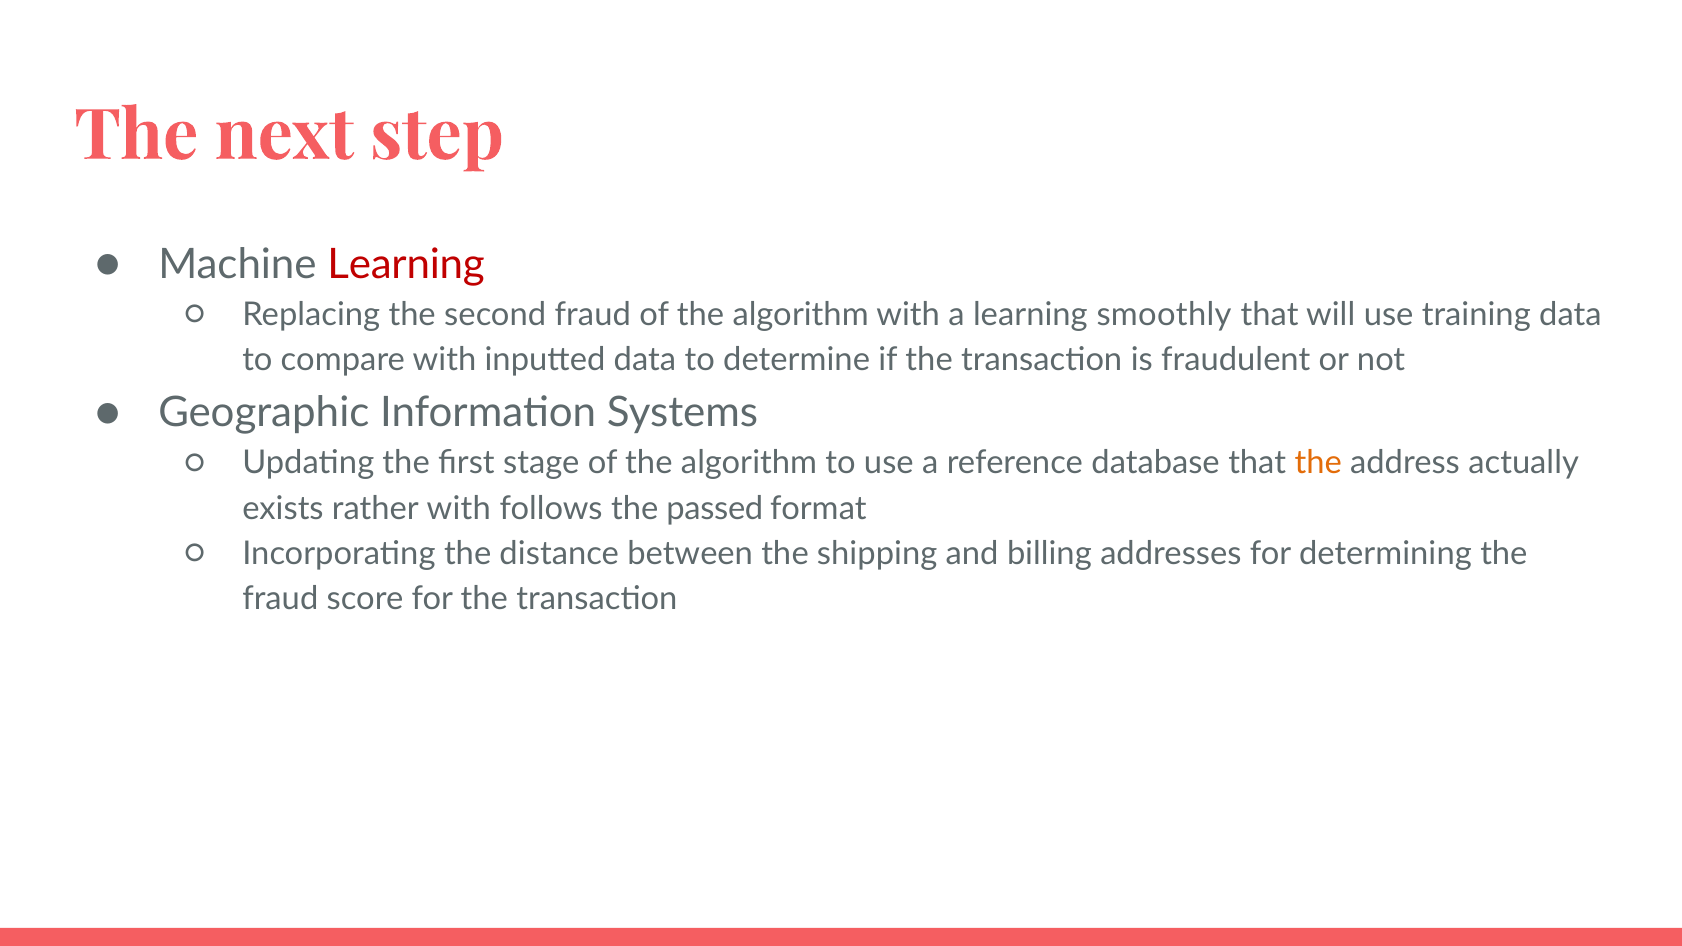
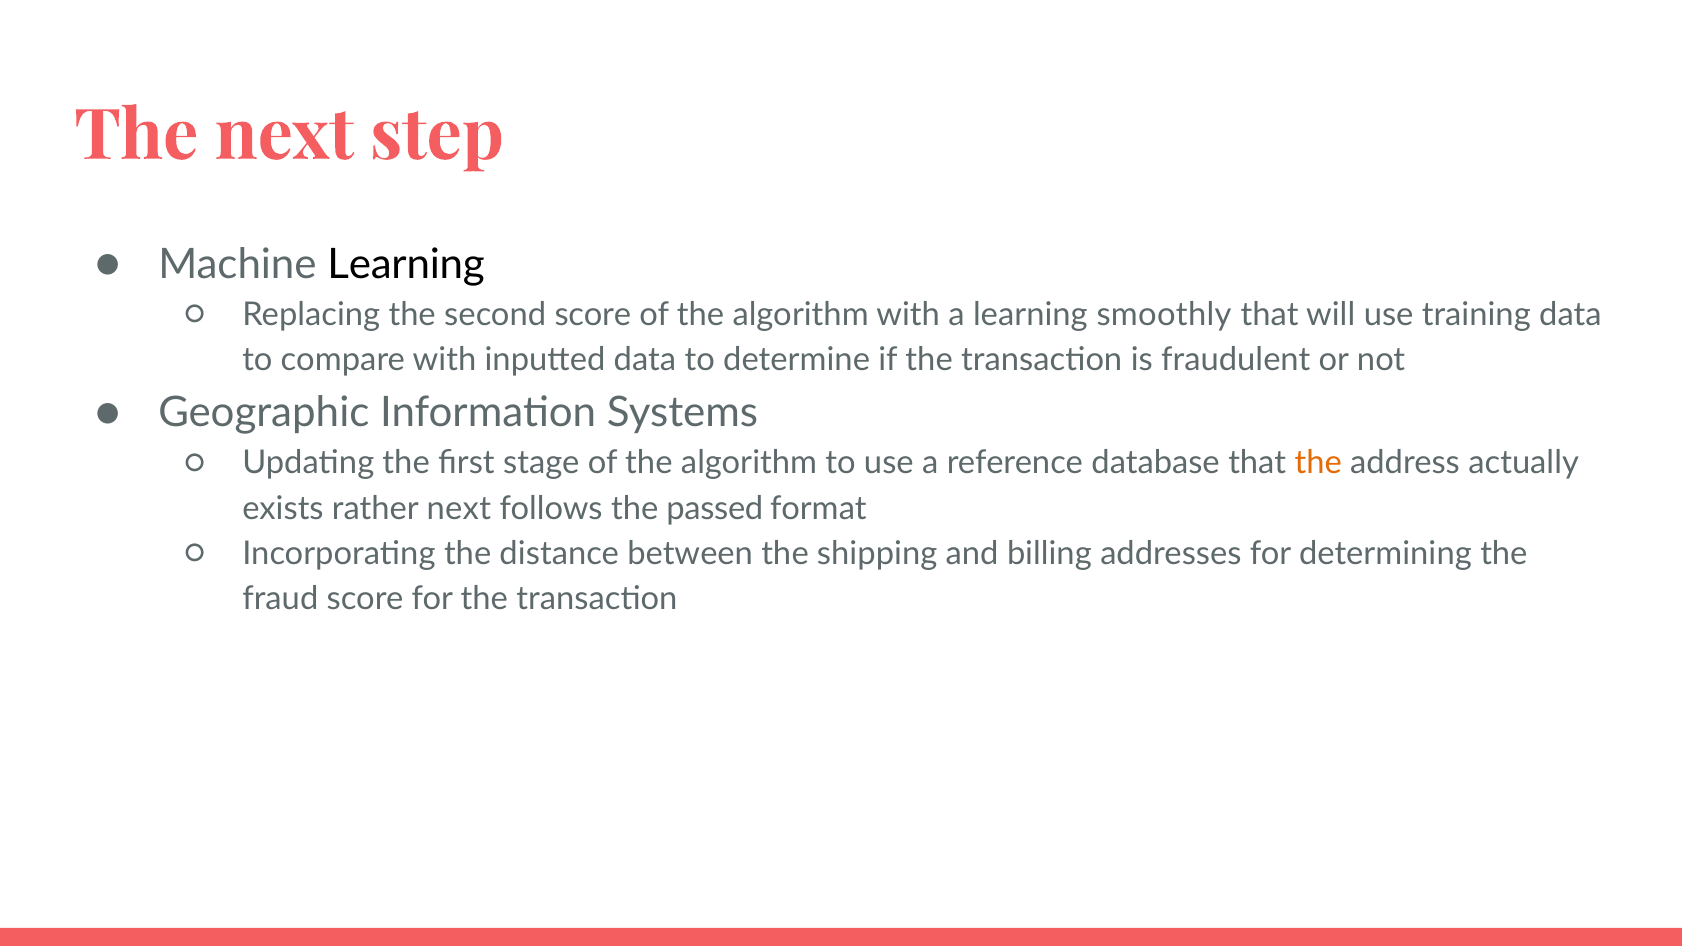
Learning at (406, 265) colour: red -> black
second fraud: fraud -> score
rather with: with -> next
